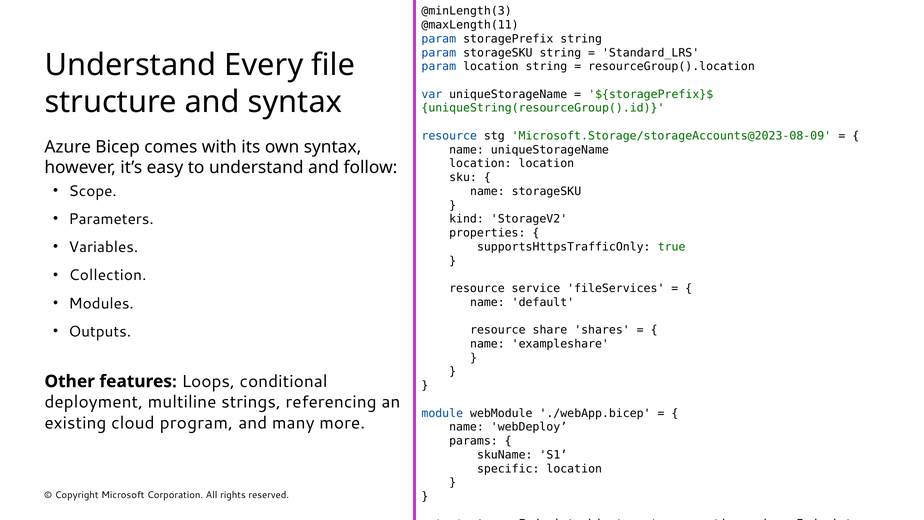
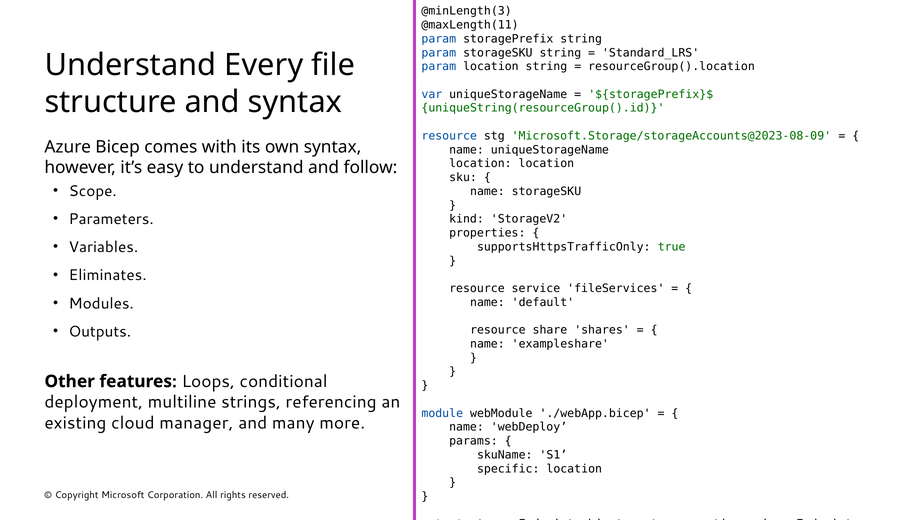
Collection: Collection -> Eliminates
program: program -> manager
